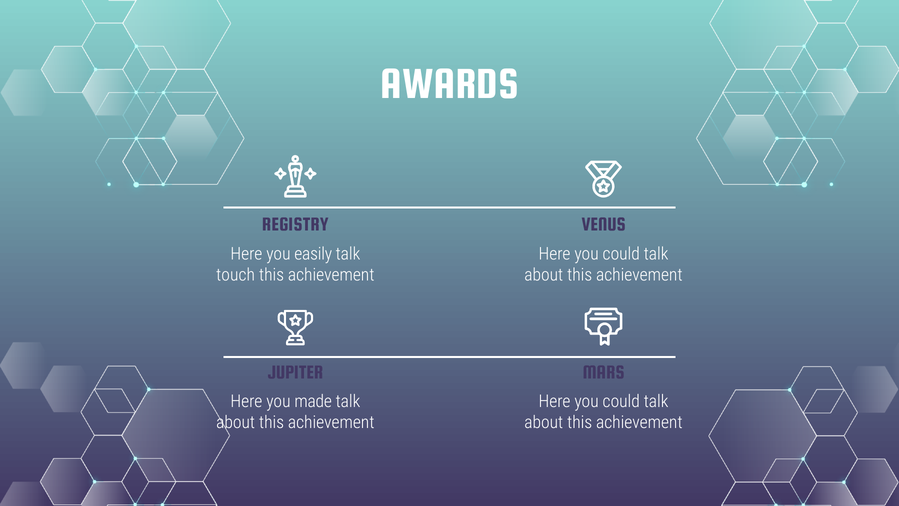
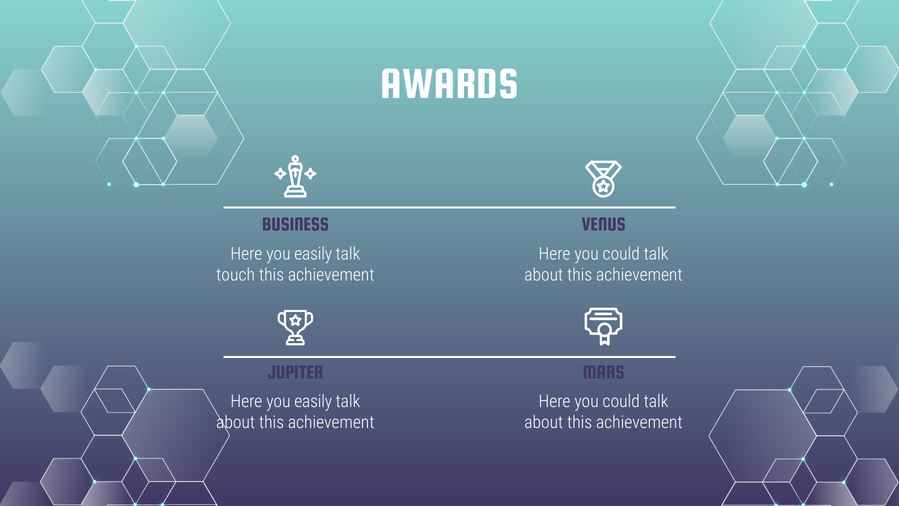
REGISTRY: REGISTRY -> BUSINESS
made at (313, 401): made -> easily
